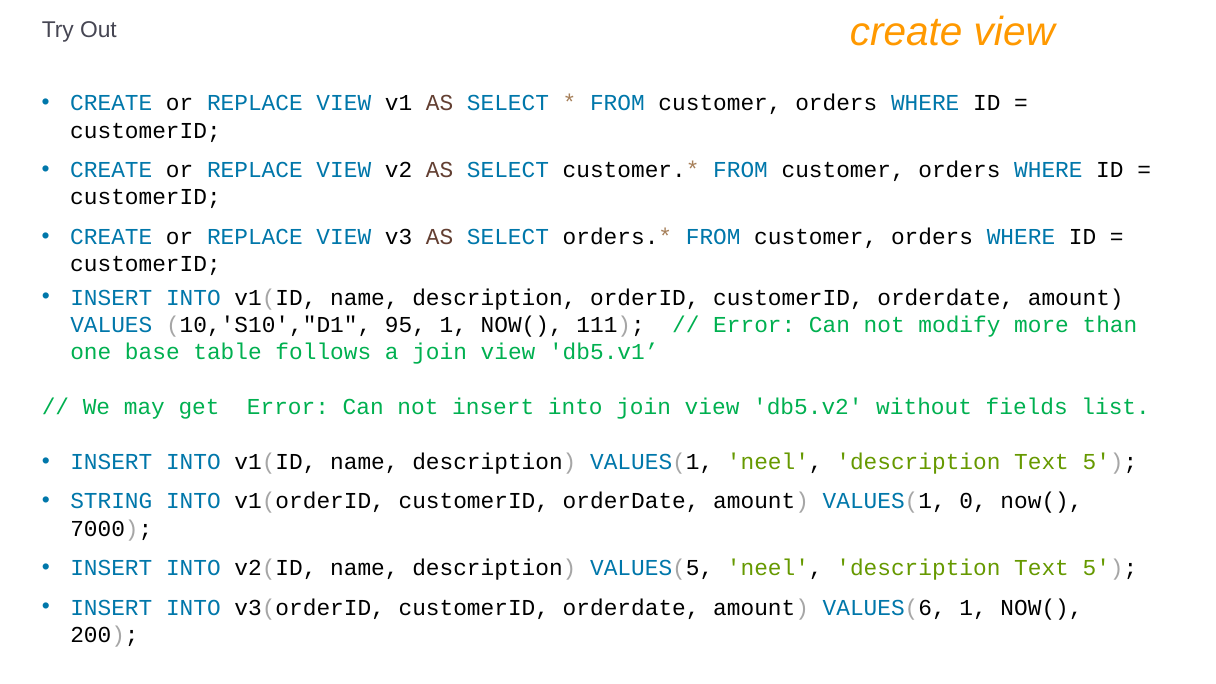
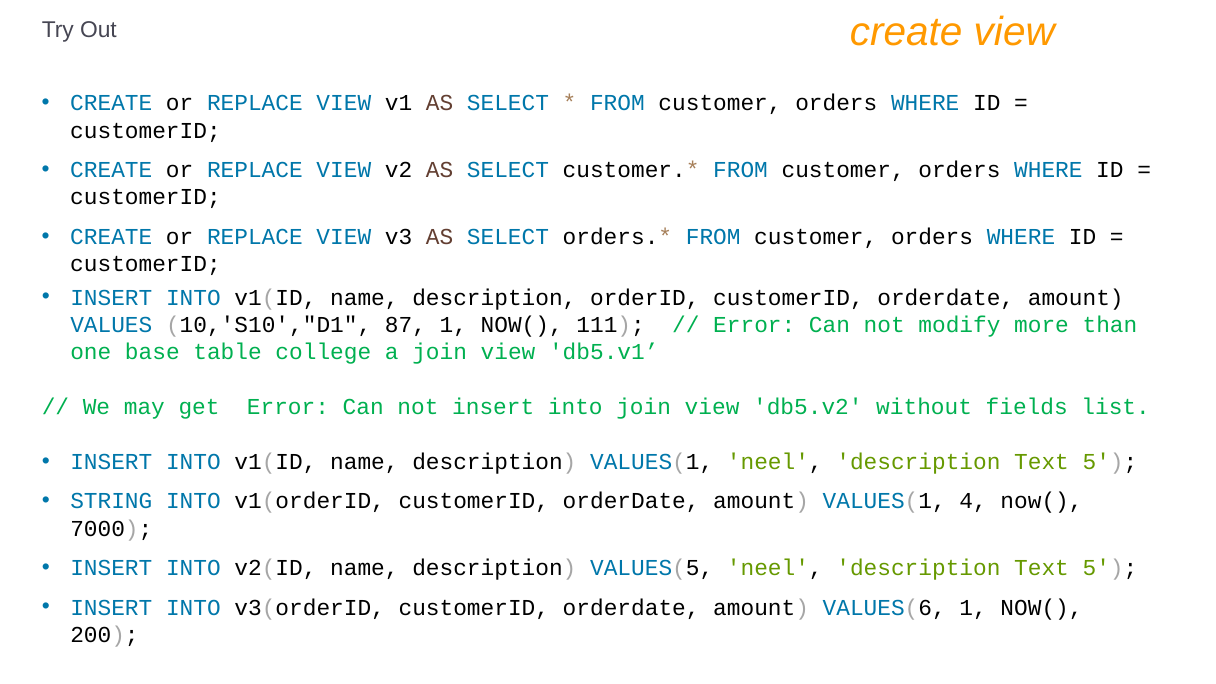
95: 95 -> 87
follows: follows -> college
0: 0 -> 4
